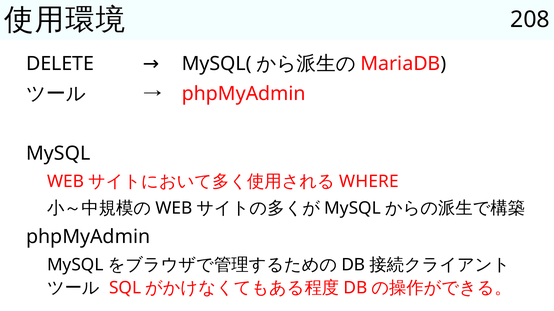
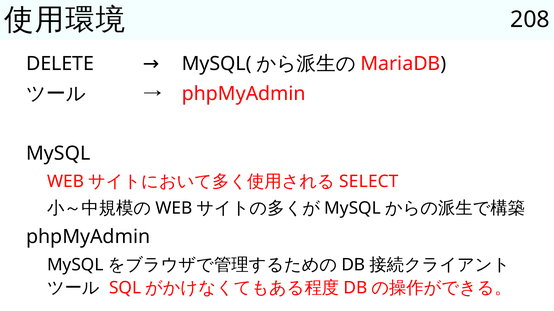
WHERE: WHERE -> SELECT
